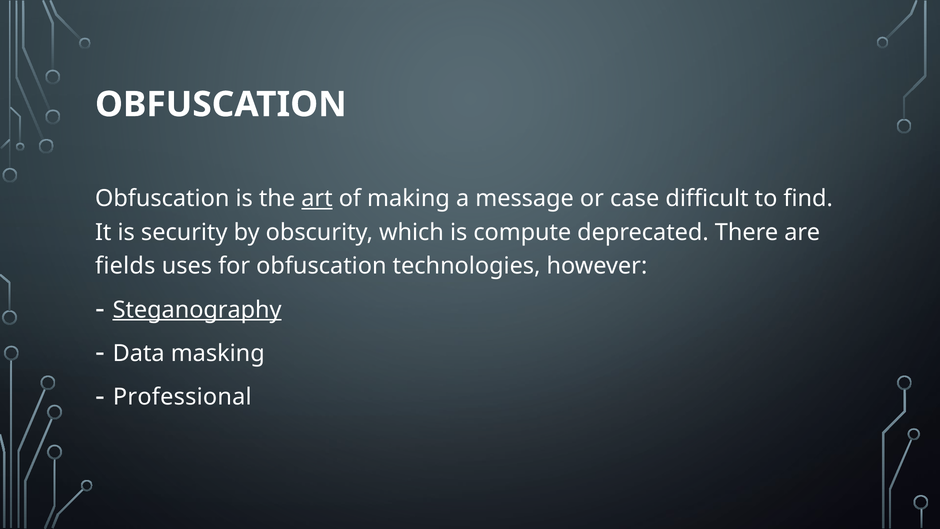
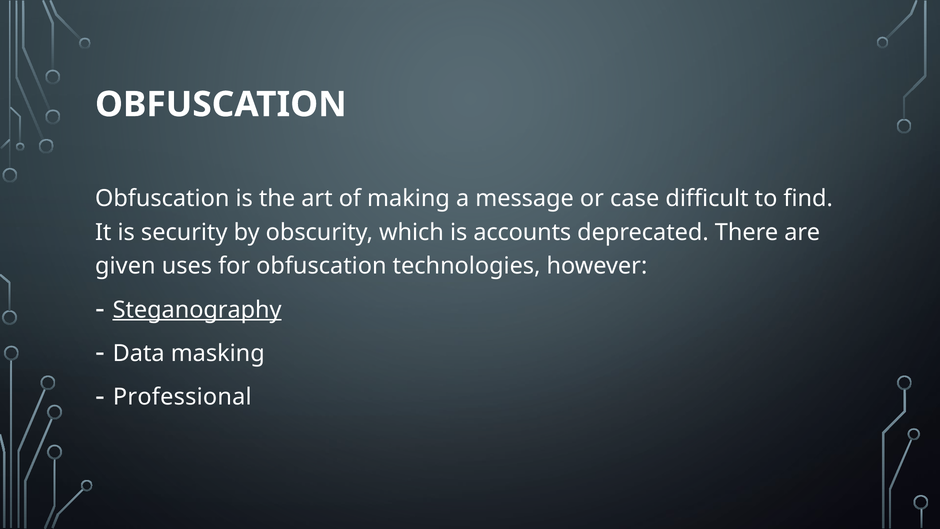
art underline: present -> none
compute: compute -> accounts
fields: fields -> given
